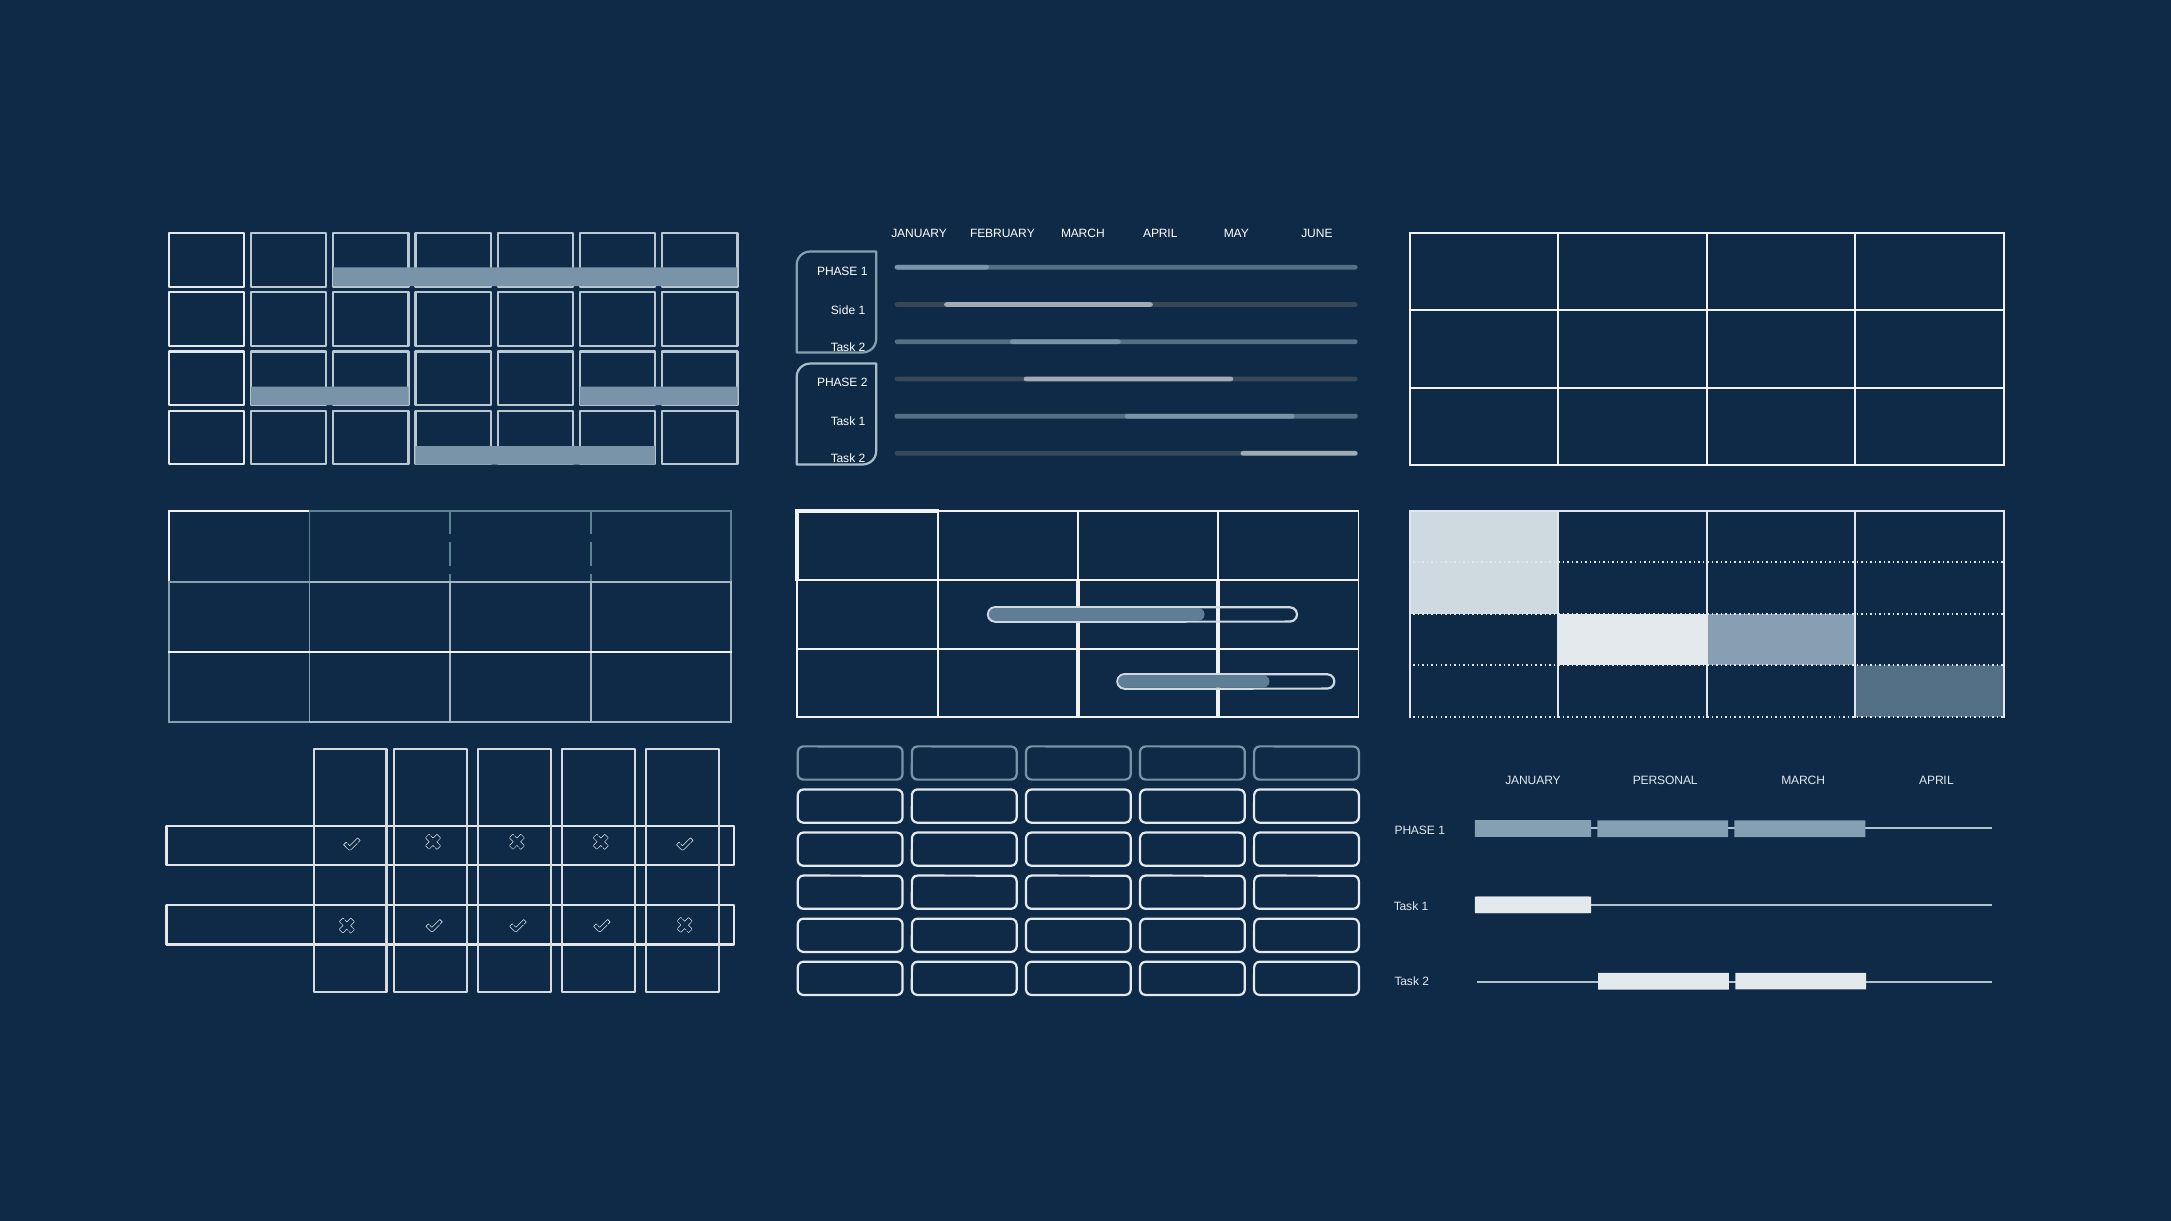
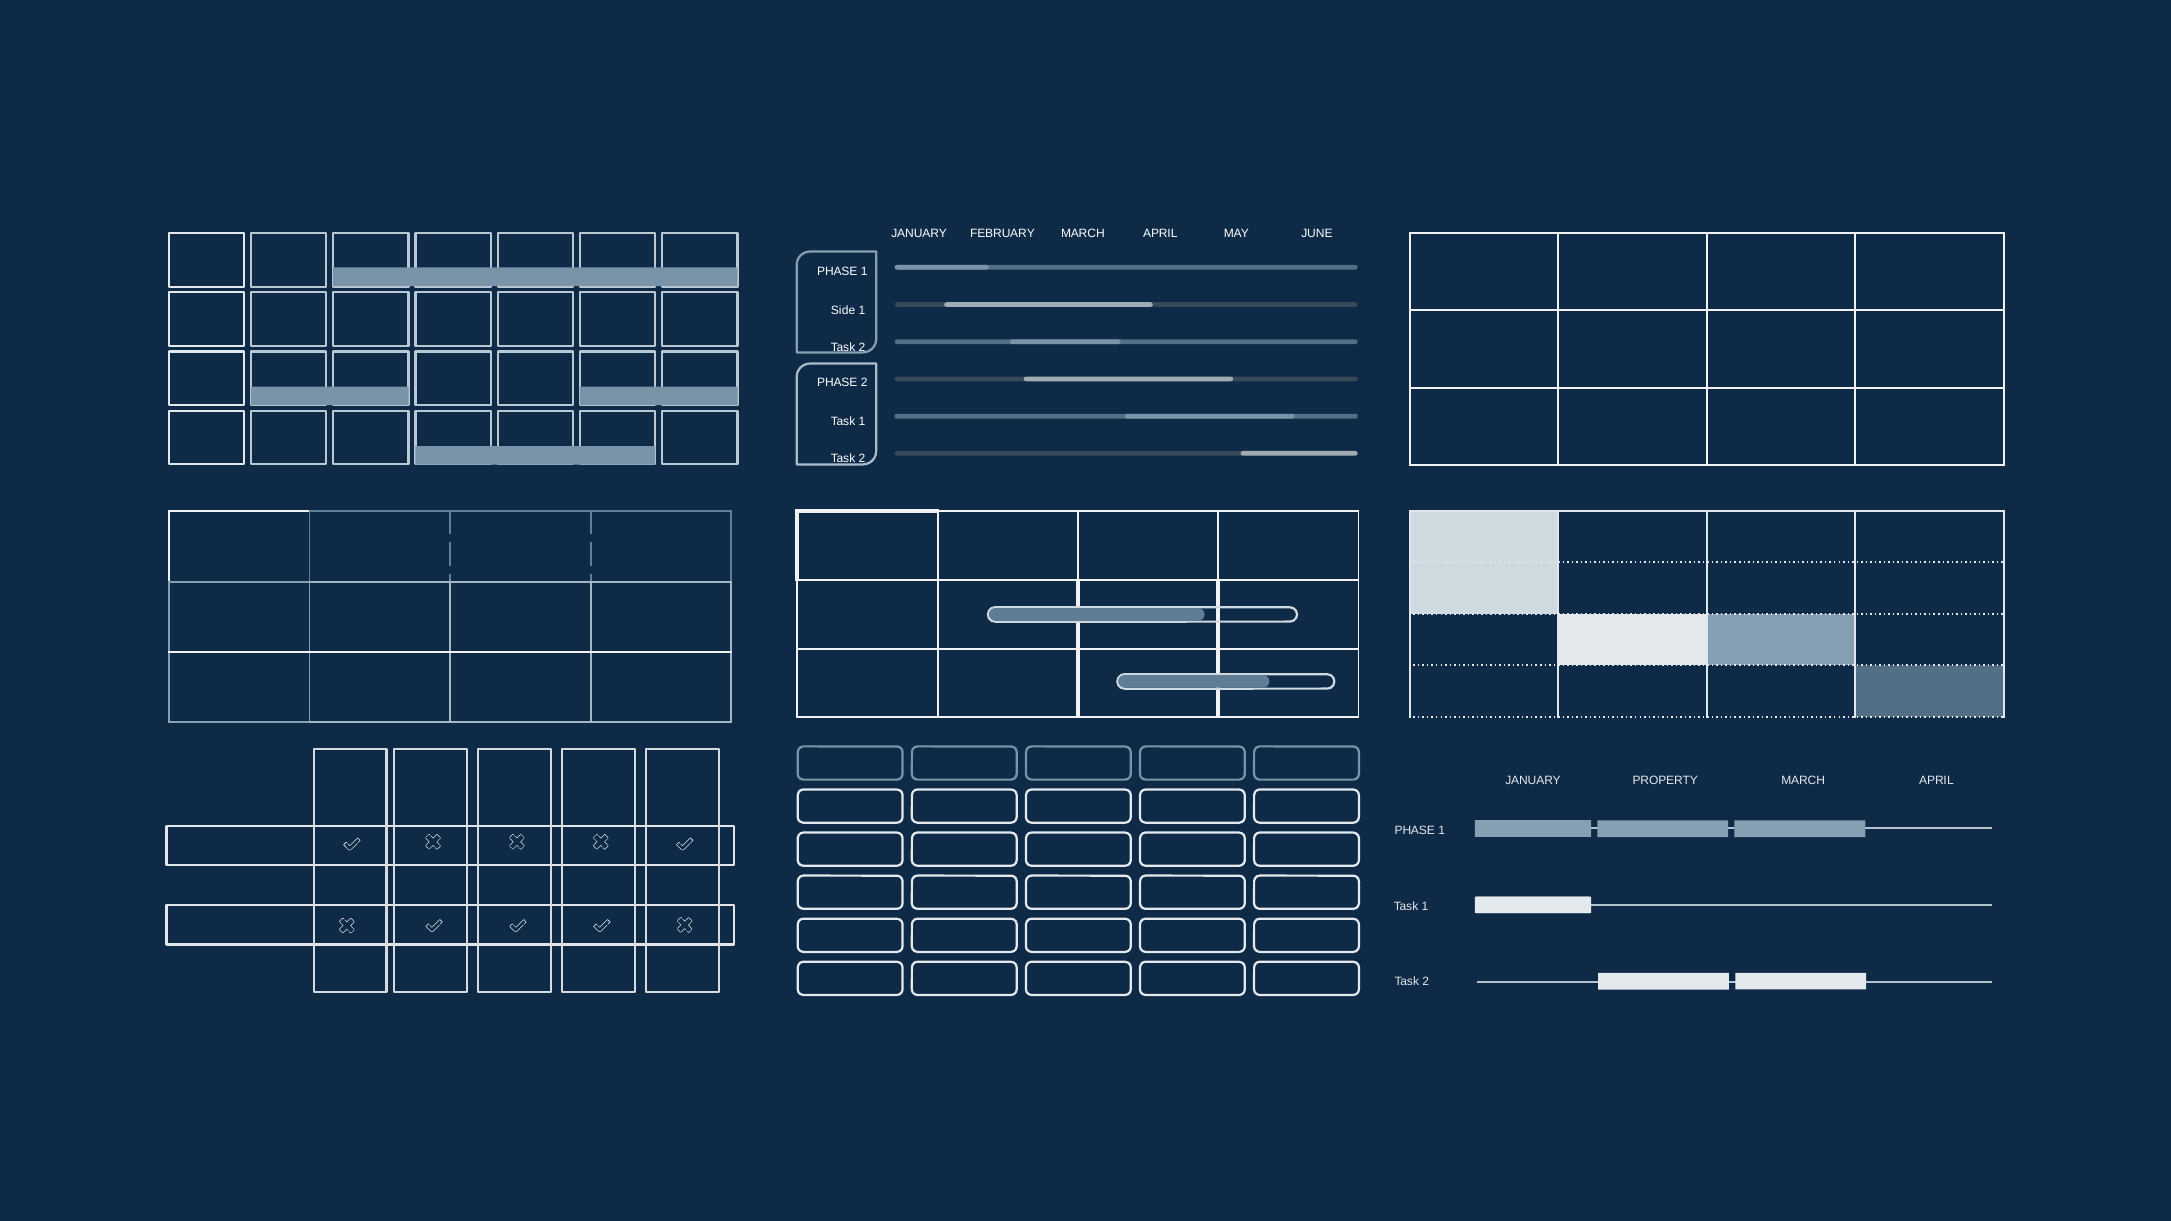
PERSONAL: PERSONAL -> PROPERTY
